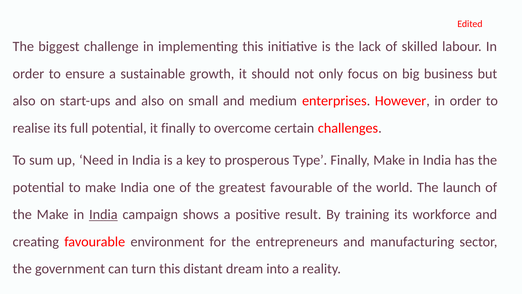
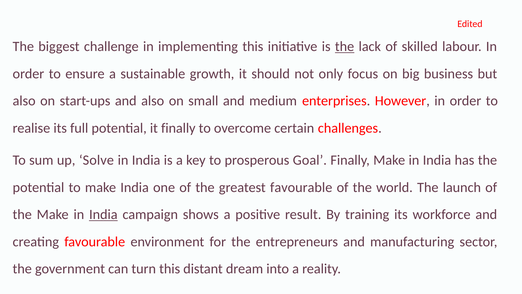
the at (345, 46) underline: none -> present
Need: Need -> Solve
Type: Type -> Goal
